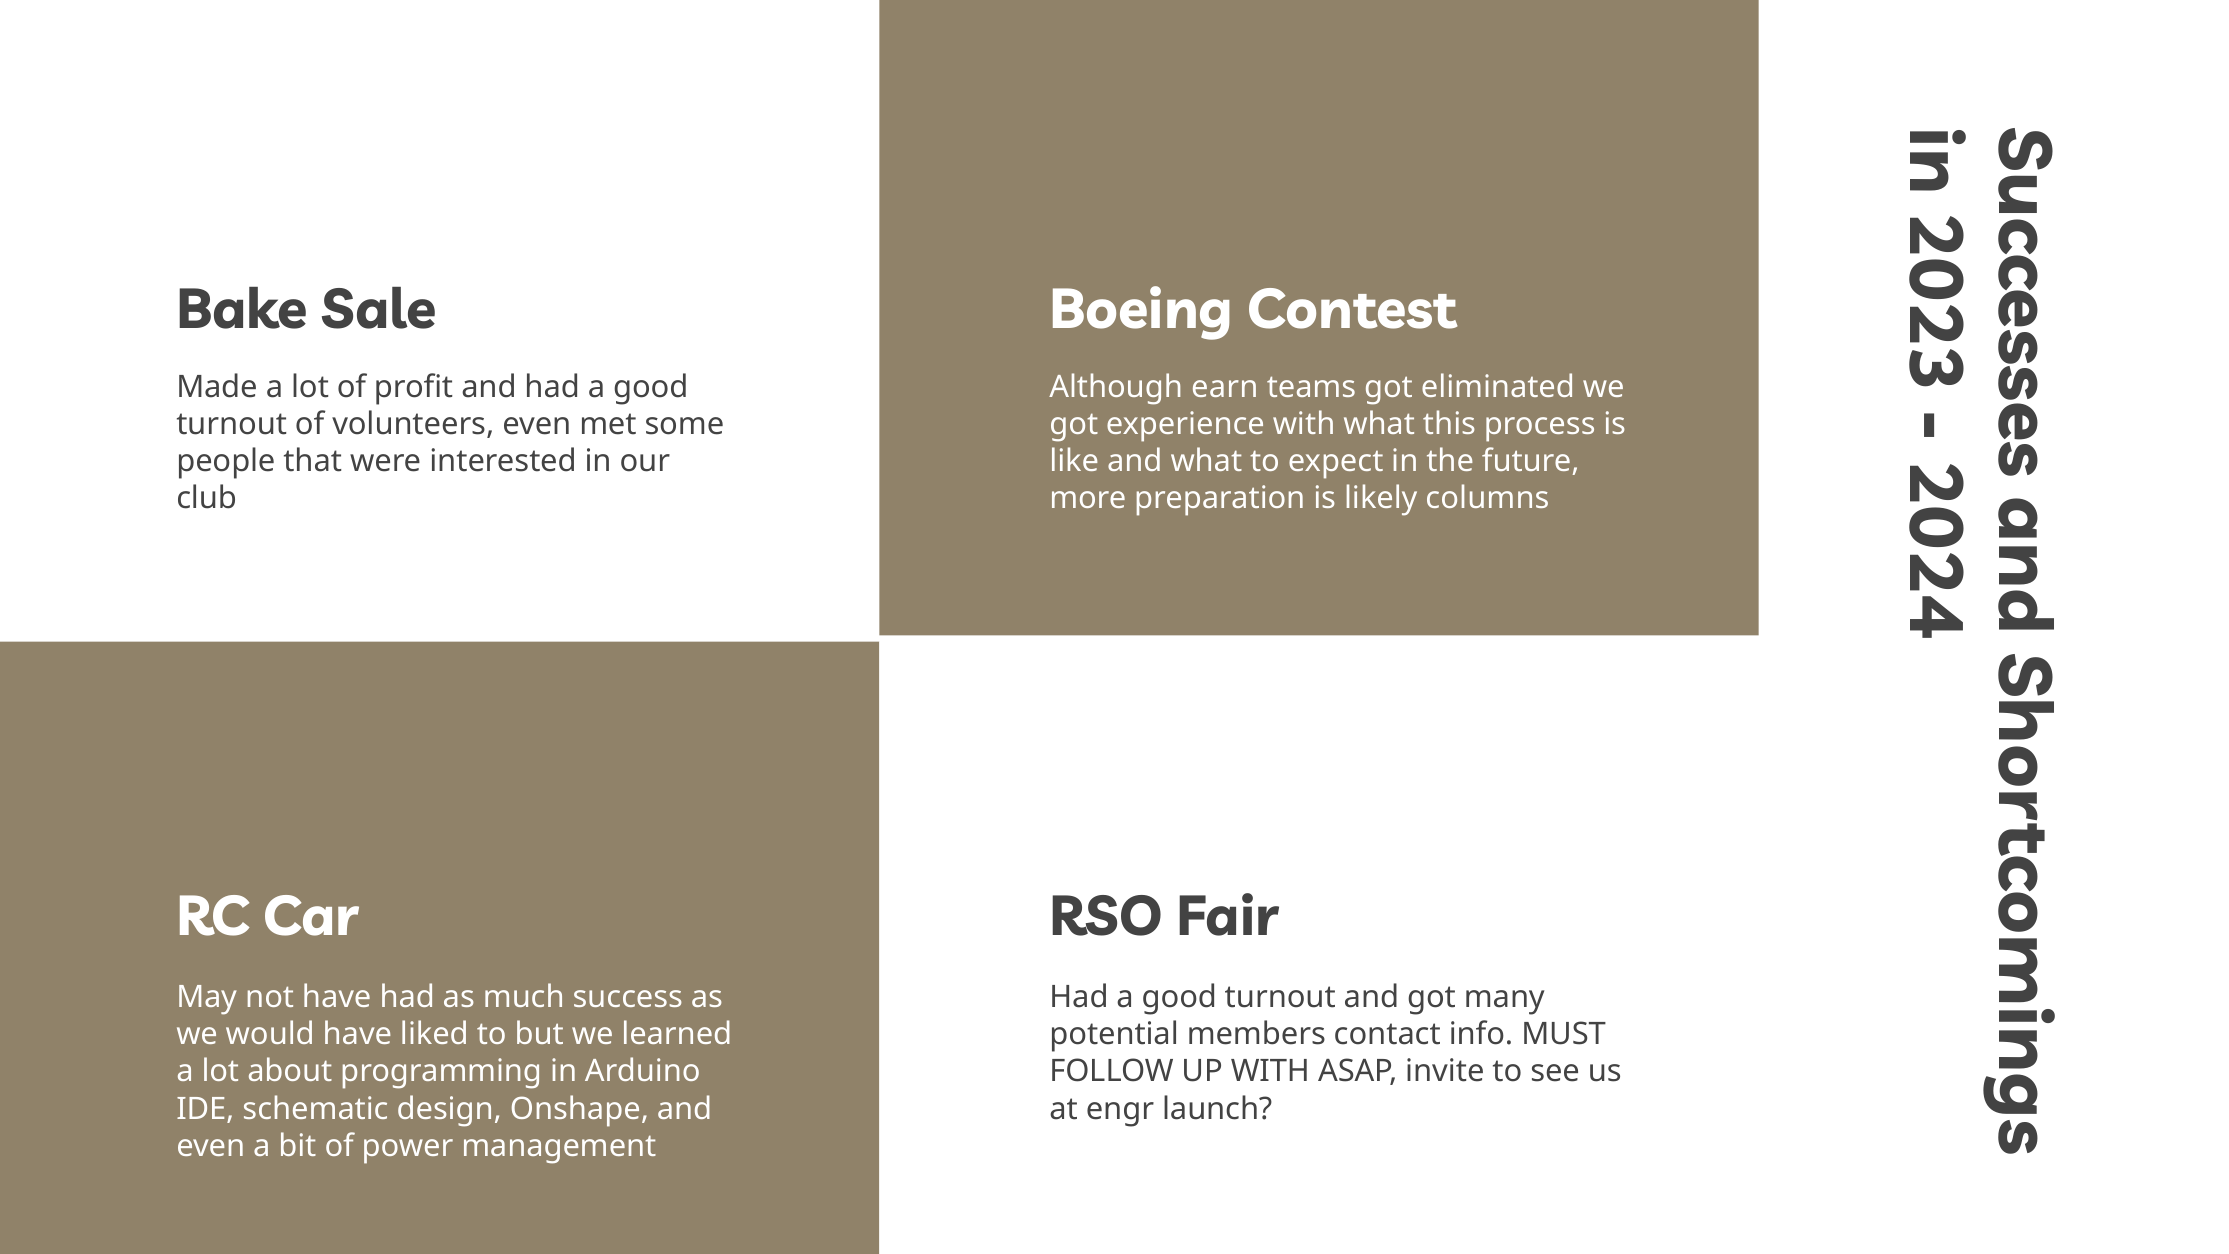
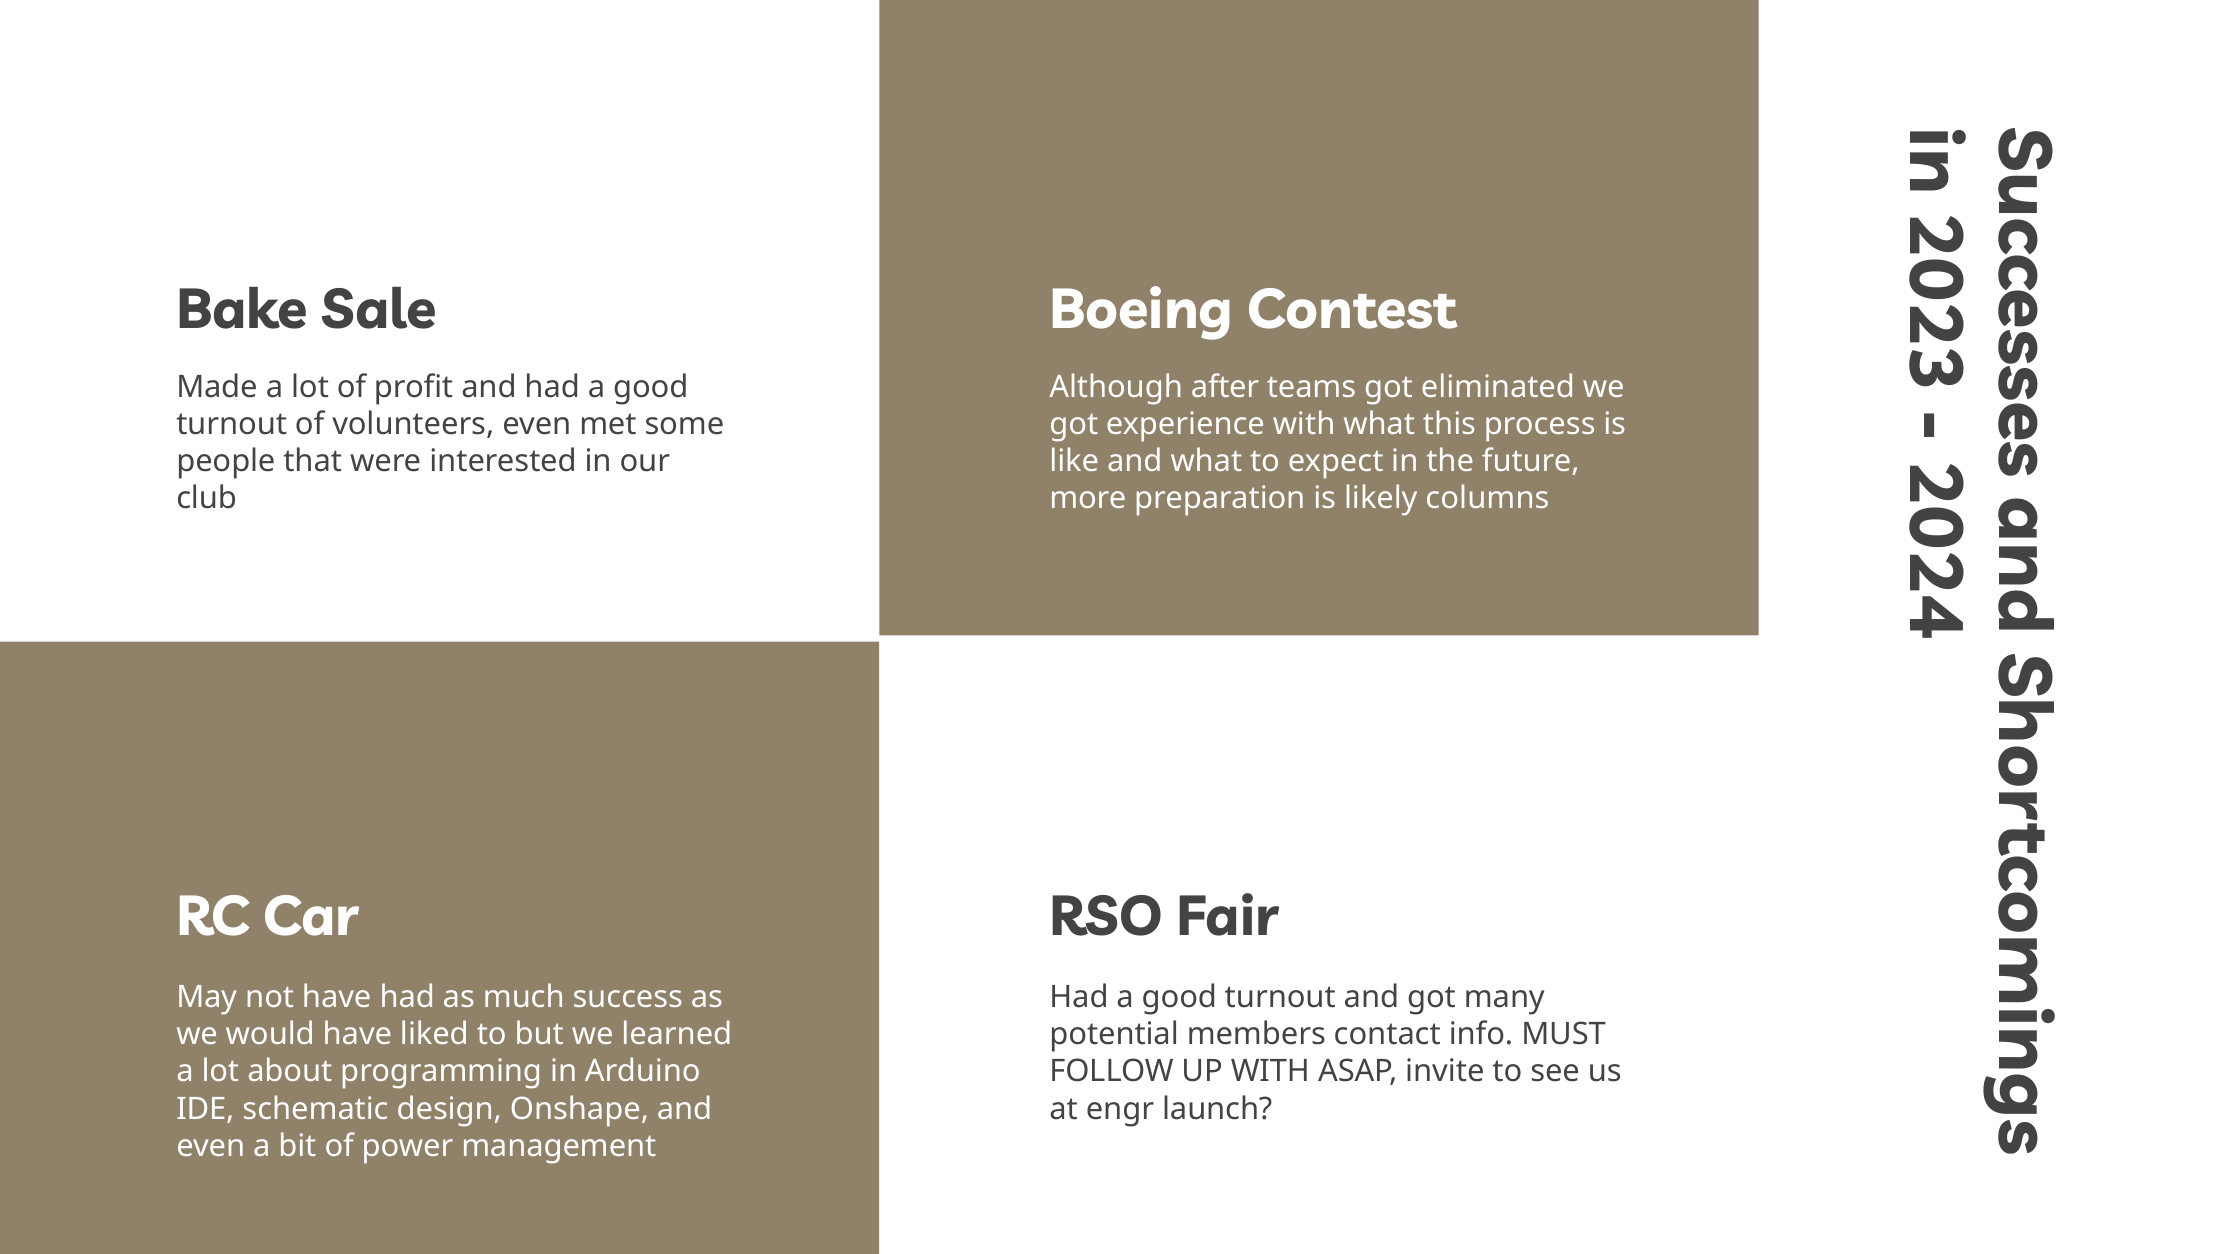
earn: earn -> after
